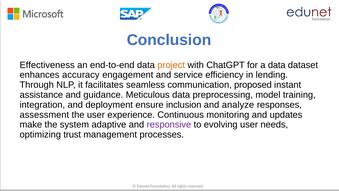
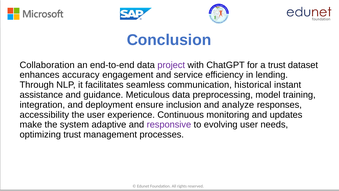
Effectiveness: Effectiveness -> Collaboration
project colour: orange -> purple
a data: data -> trust
proposed: proposed -> historical
assessment: assessment -> accessibility
